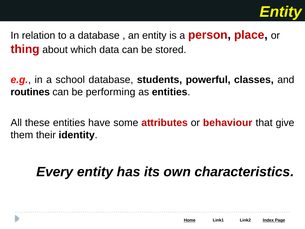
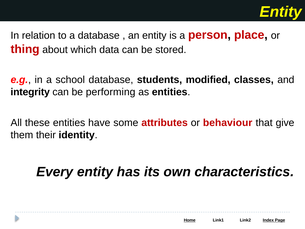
powerful: powerful -> modified
routines: routines -> integrity
